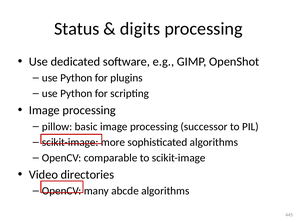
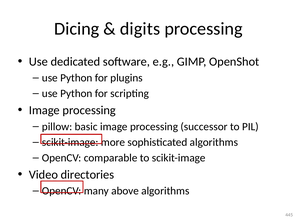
Status: Status -> Dicing
abcde: abcde -> above
